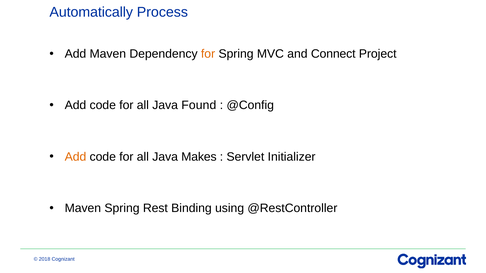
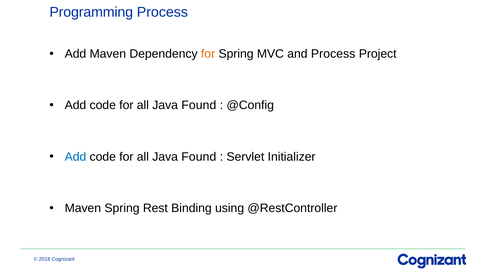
Automatically: Automatically -> Programming
and Connect: Connect -> Process
Add at (75, 157) colour: orange -> blue
Makes at (199, 157): Makes -> Found
